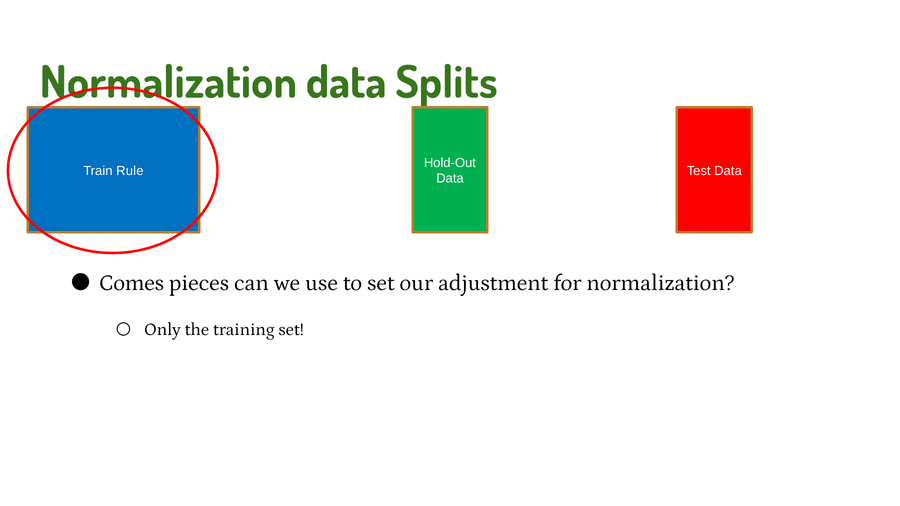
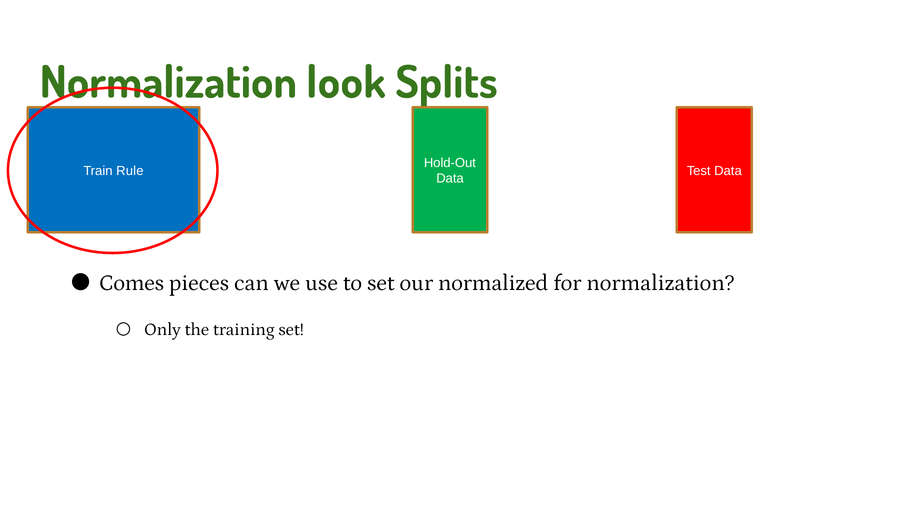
Normalization data: data -> look
adjustment: adjustment -> normalized
